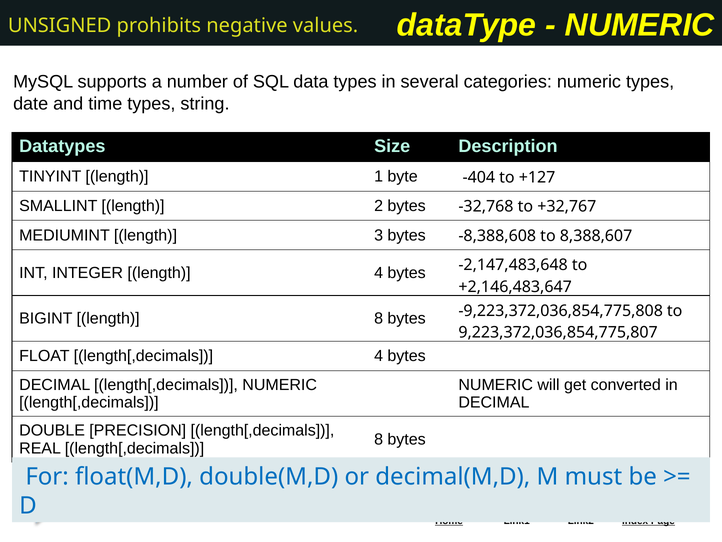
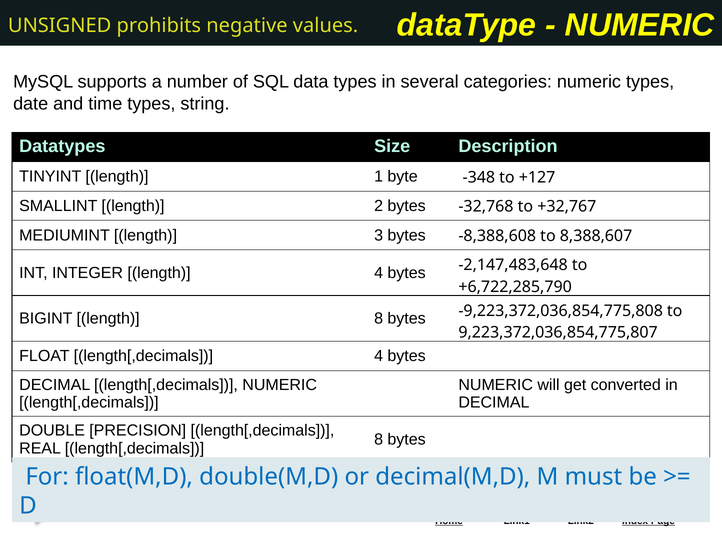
-404: -404 -> -348
+2,146,483,647: +2,146,483,647 -> +6,722,285,790
